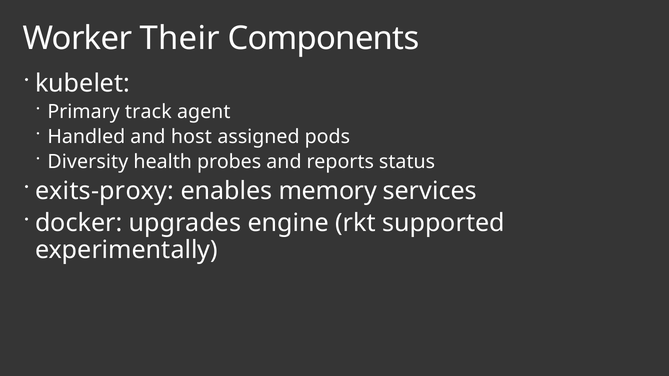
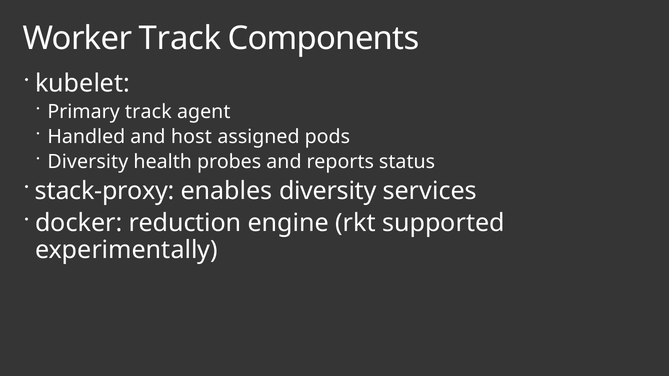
Worker Their: Their -> Track
exits-proxy: exits-proxy -> stack-proxy
enables memory: memory -> diversity
upgrades: upgrades -> reduction
